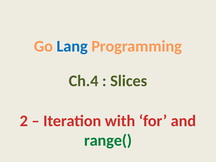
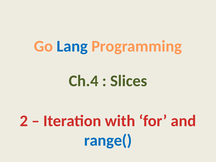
range( colour: green -> blue
